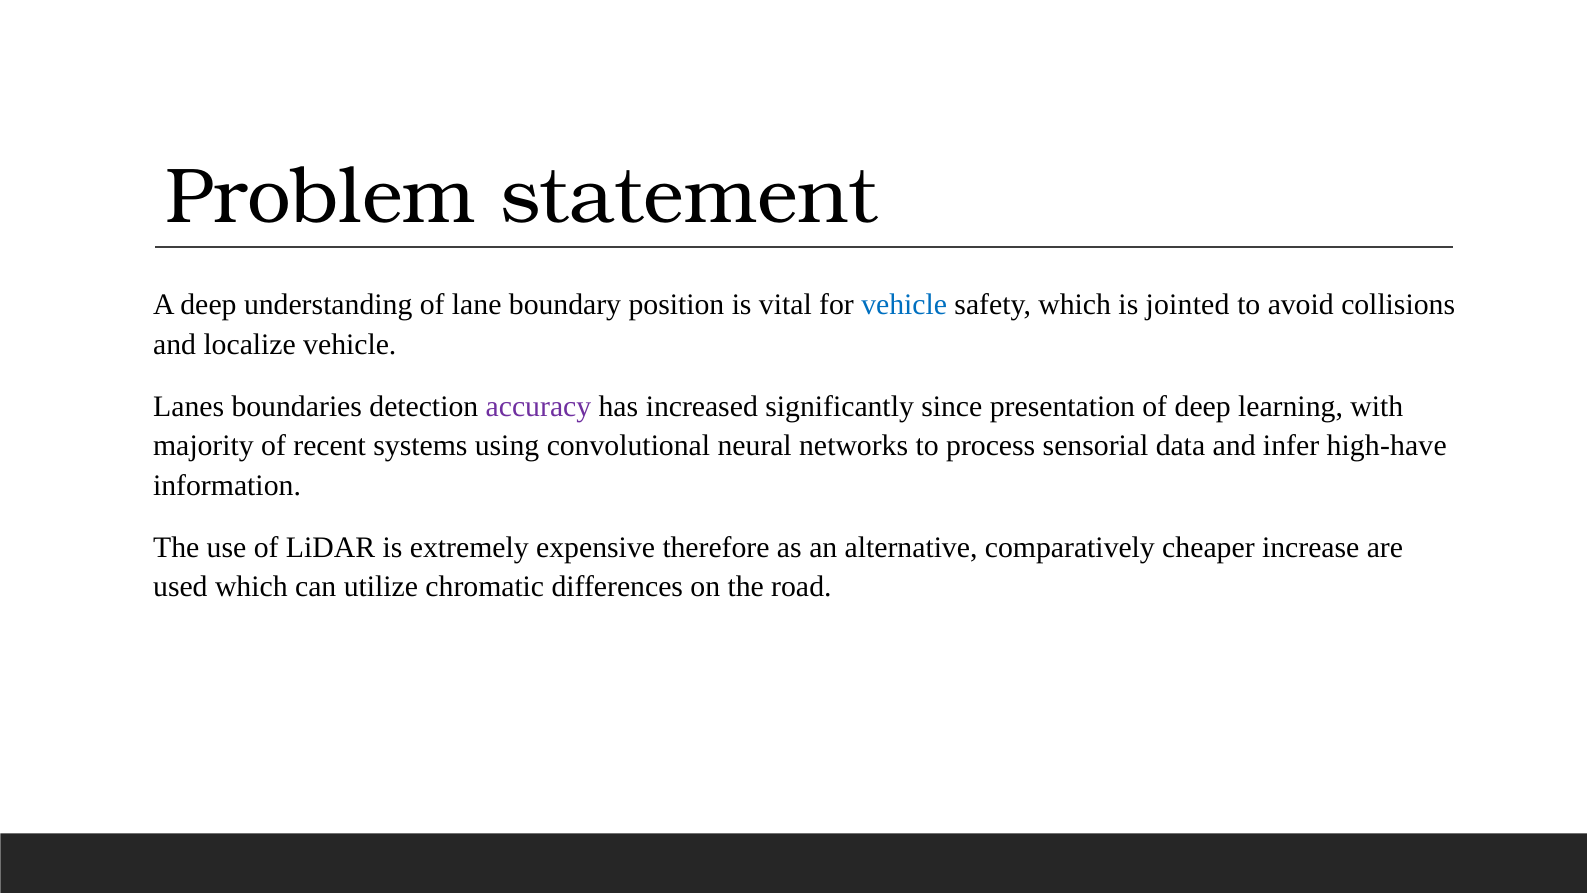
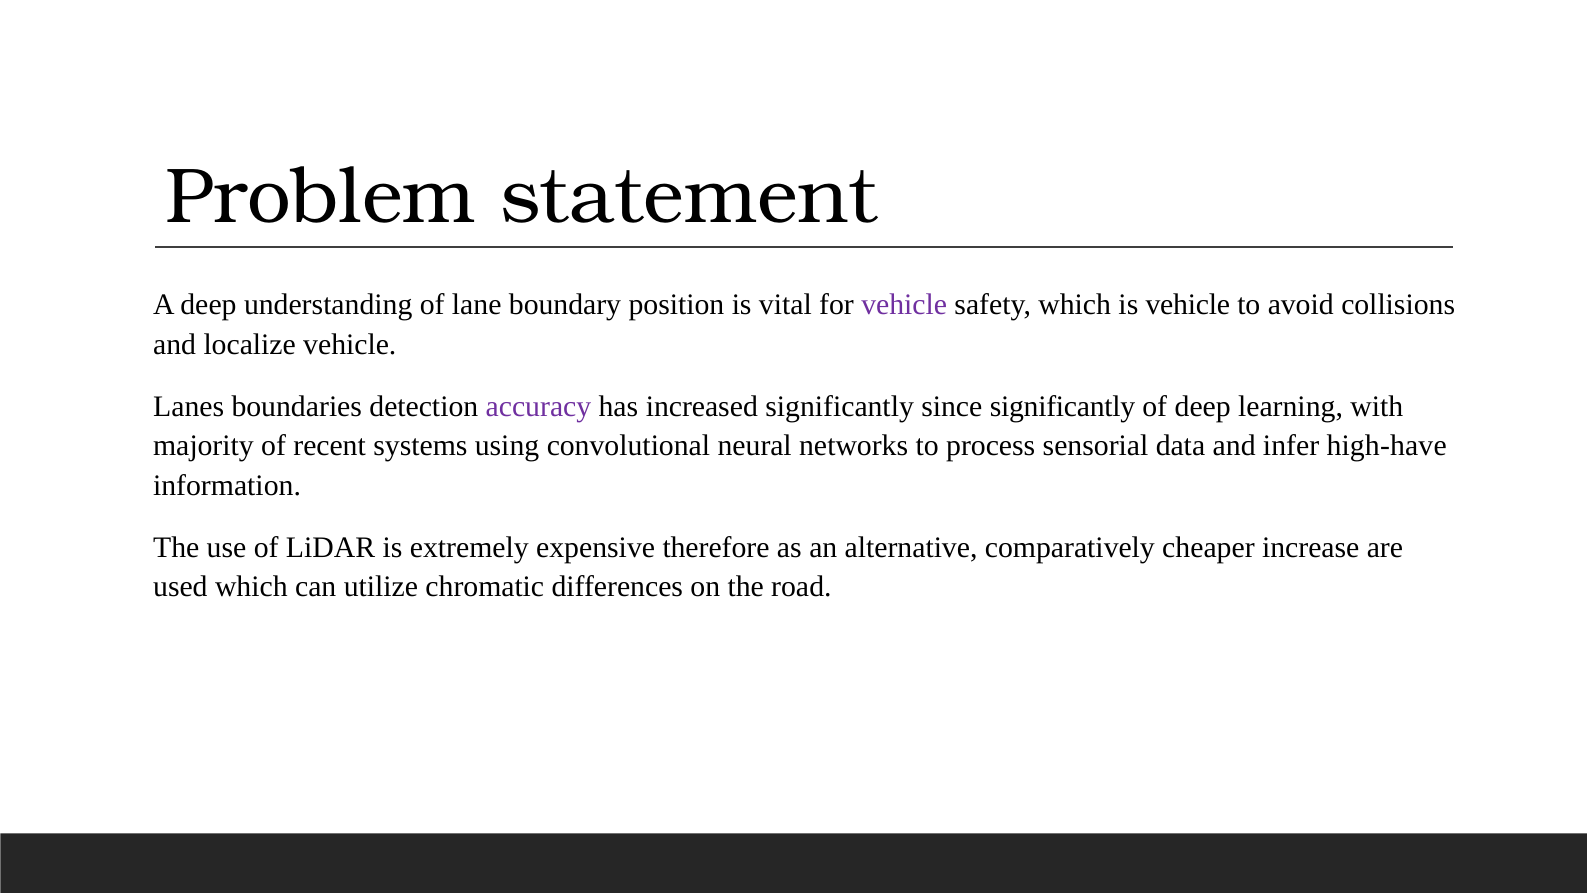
vehicle at (904, 305) colour: blue -> purple
is jointed: jointed -> vehicle
since presentation: presentation -> significantly
